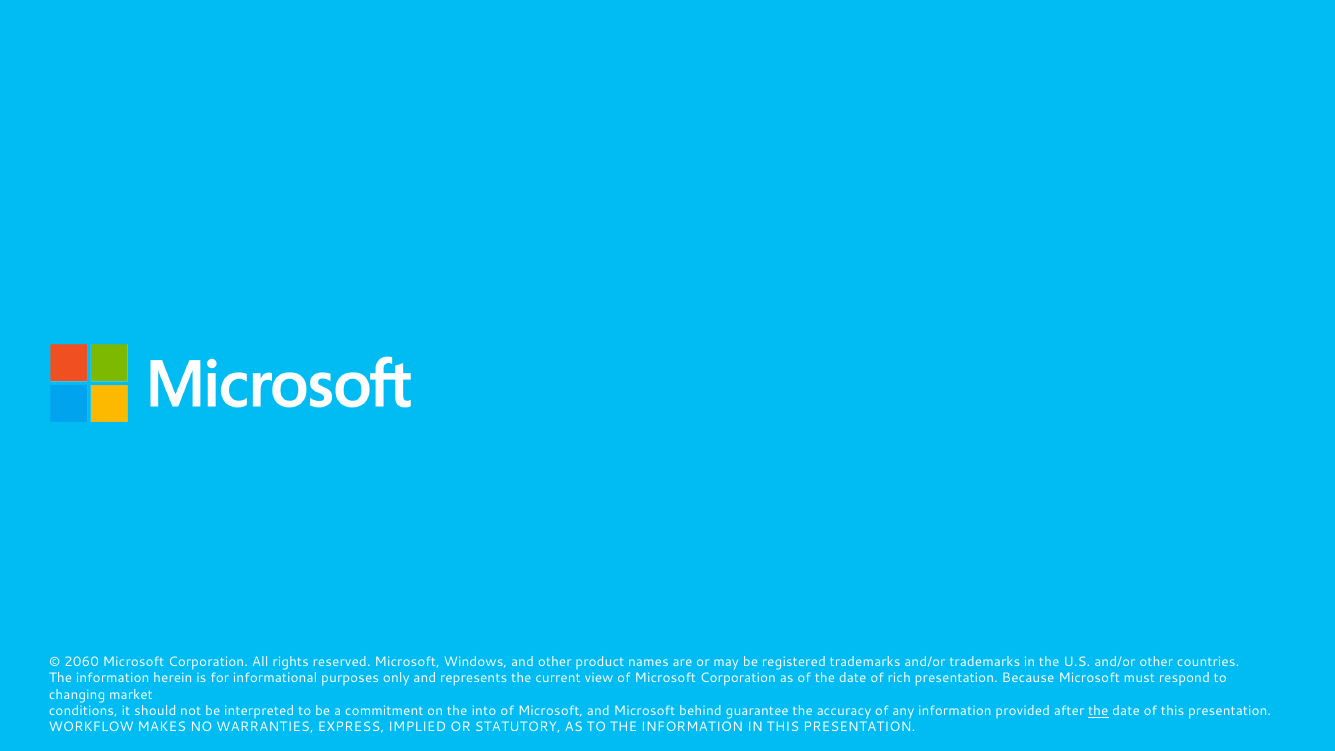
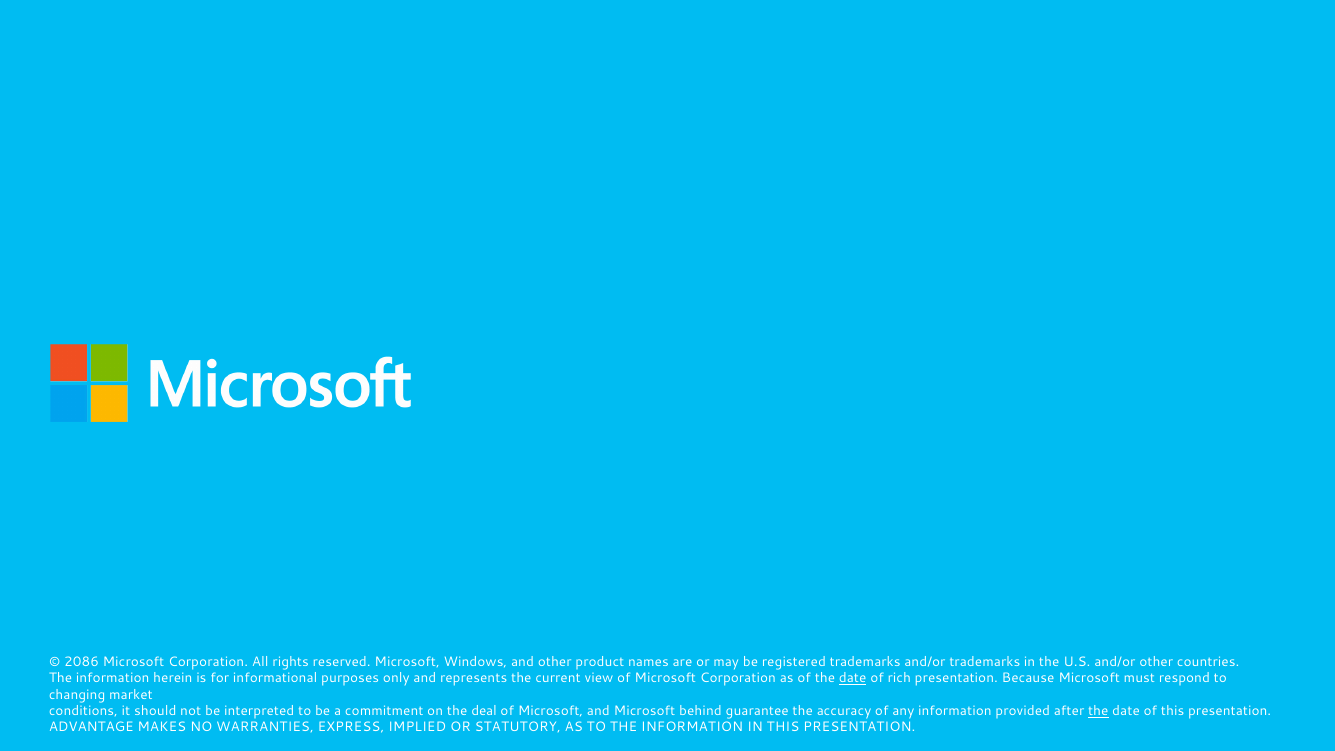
2060: 2060 -> 2086
date at (853, 678) underline: none -> present
into: into -> deal
WORKFLOW: WORKFLOW -> ADVANTAGE
